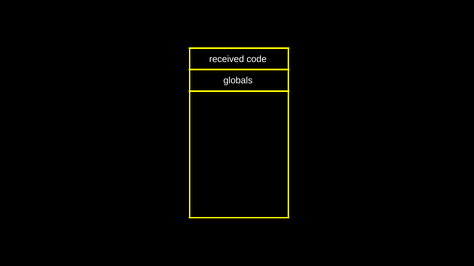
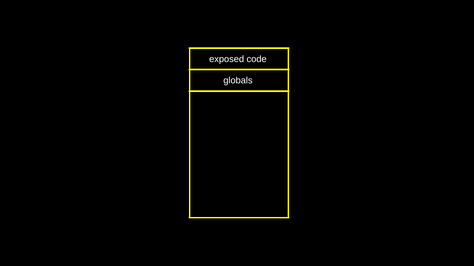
received: received -> exposed
